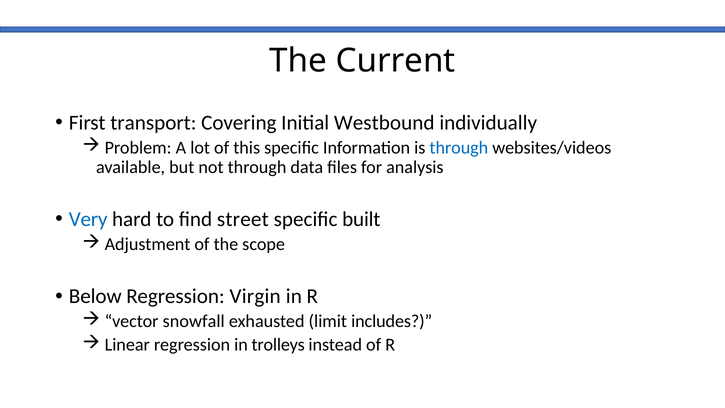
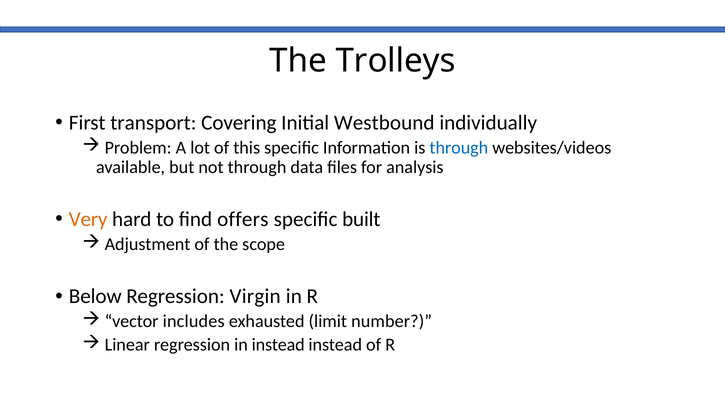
Current: Current -> Trolleys
Very colour: blue -> orange
street: street -> offers
snowfall: snowfall -> includes
includes: includes -> number
in trolleys: trolleys -> instead
